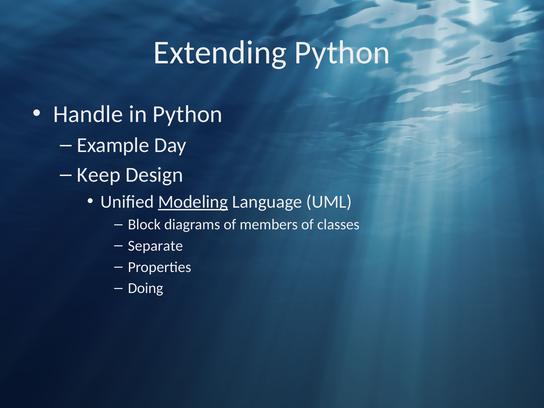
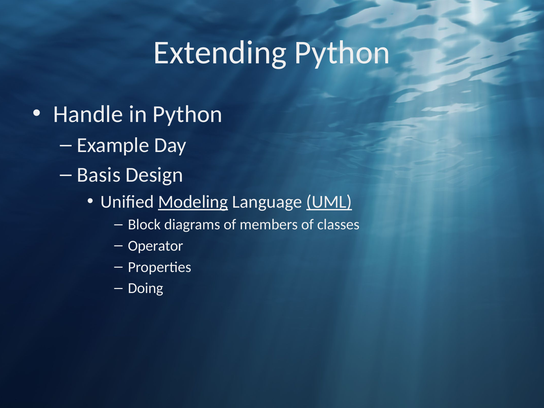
Keep: Keep -> Basis
UML underline: none -> present
Separate: Separate -> Operator
